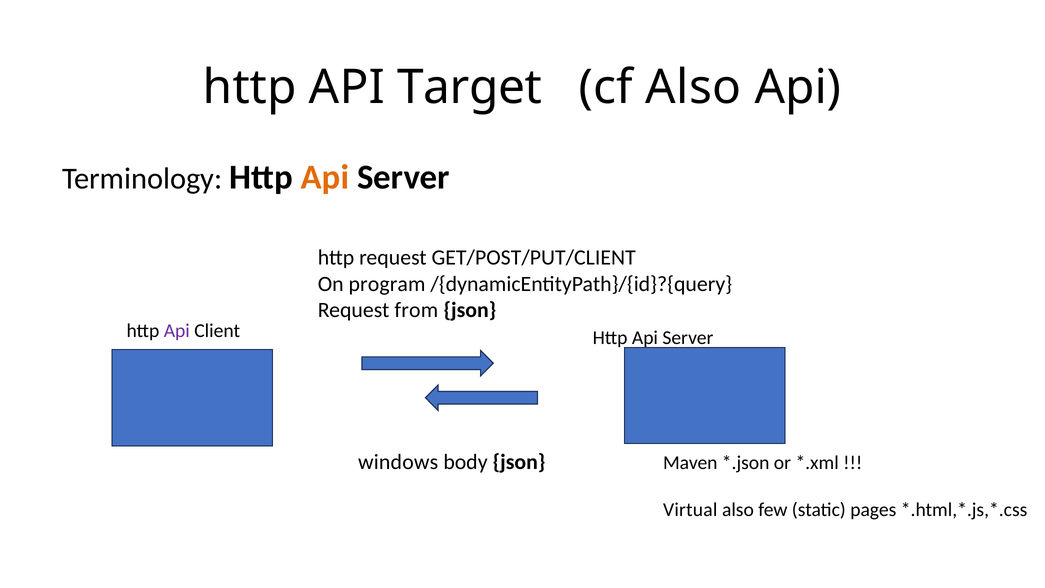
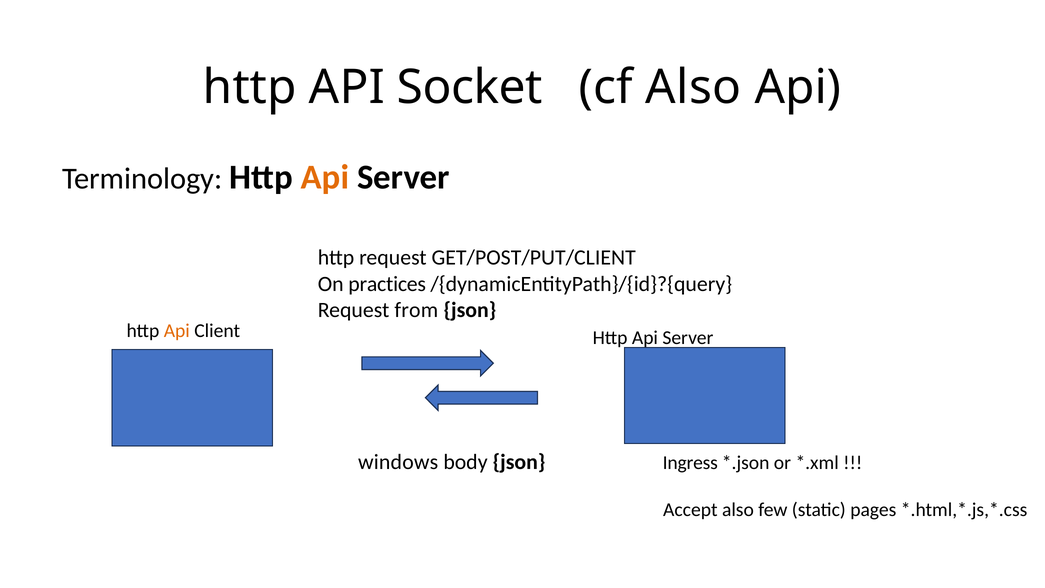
Target: Target -> Socket
program: program -> practices
Api at (177, 331) colour: purple -> orange
Maven: Maven -> Ingress
Virtual: Virtual -> Accept
